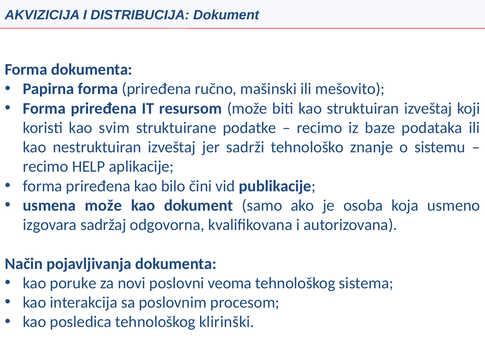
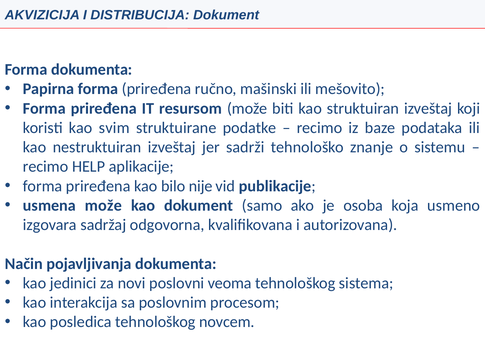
čini: čini -> nije
poruke: poruke -> jedinici
klirinški: klirinški -> novcem
